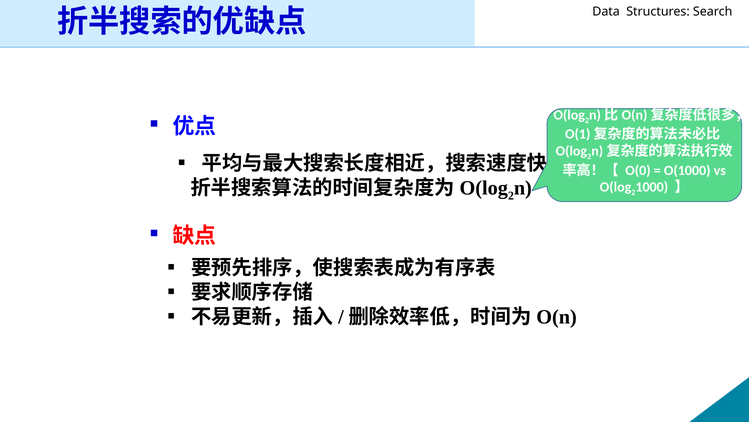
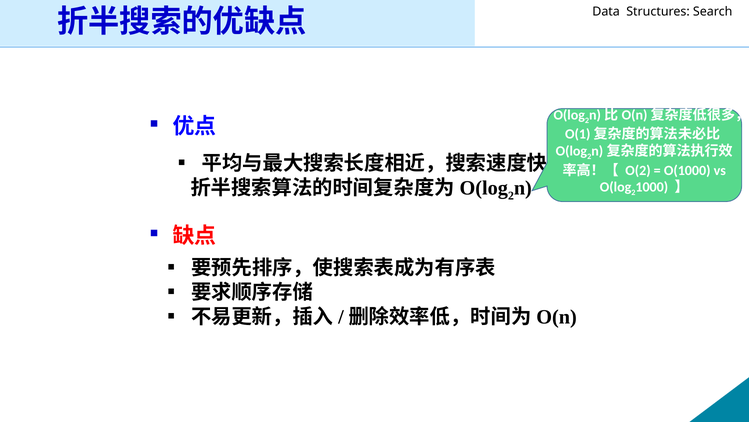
O(0: O(0 -> O(2
